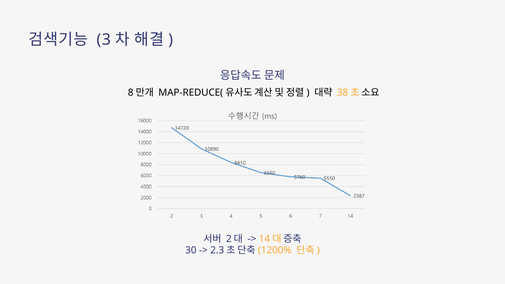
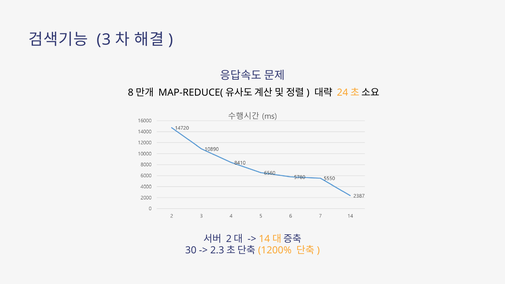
38: 38 -> 24
